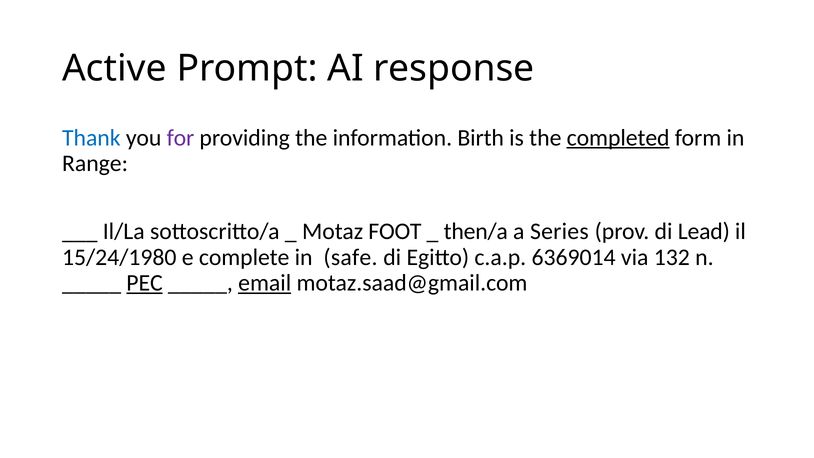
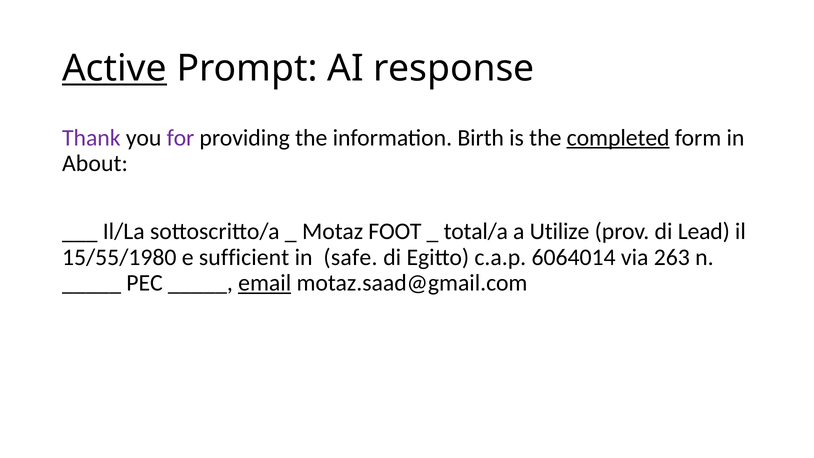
Active underline: none -> present
Thank colour: blue -> purple
Range: Range -> About
then/a: then/a -> total/a
Series: Series -> Utilize
15/24/1980: 15/24/1980 -> 15/55/1980
complete: complete -> sufficient
6369014: 6369014 -> 6064014
132: 132 -> 263
PEC underline: present -> none
